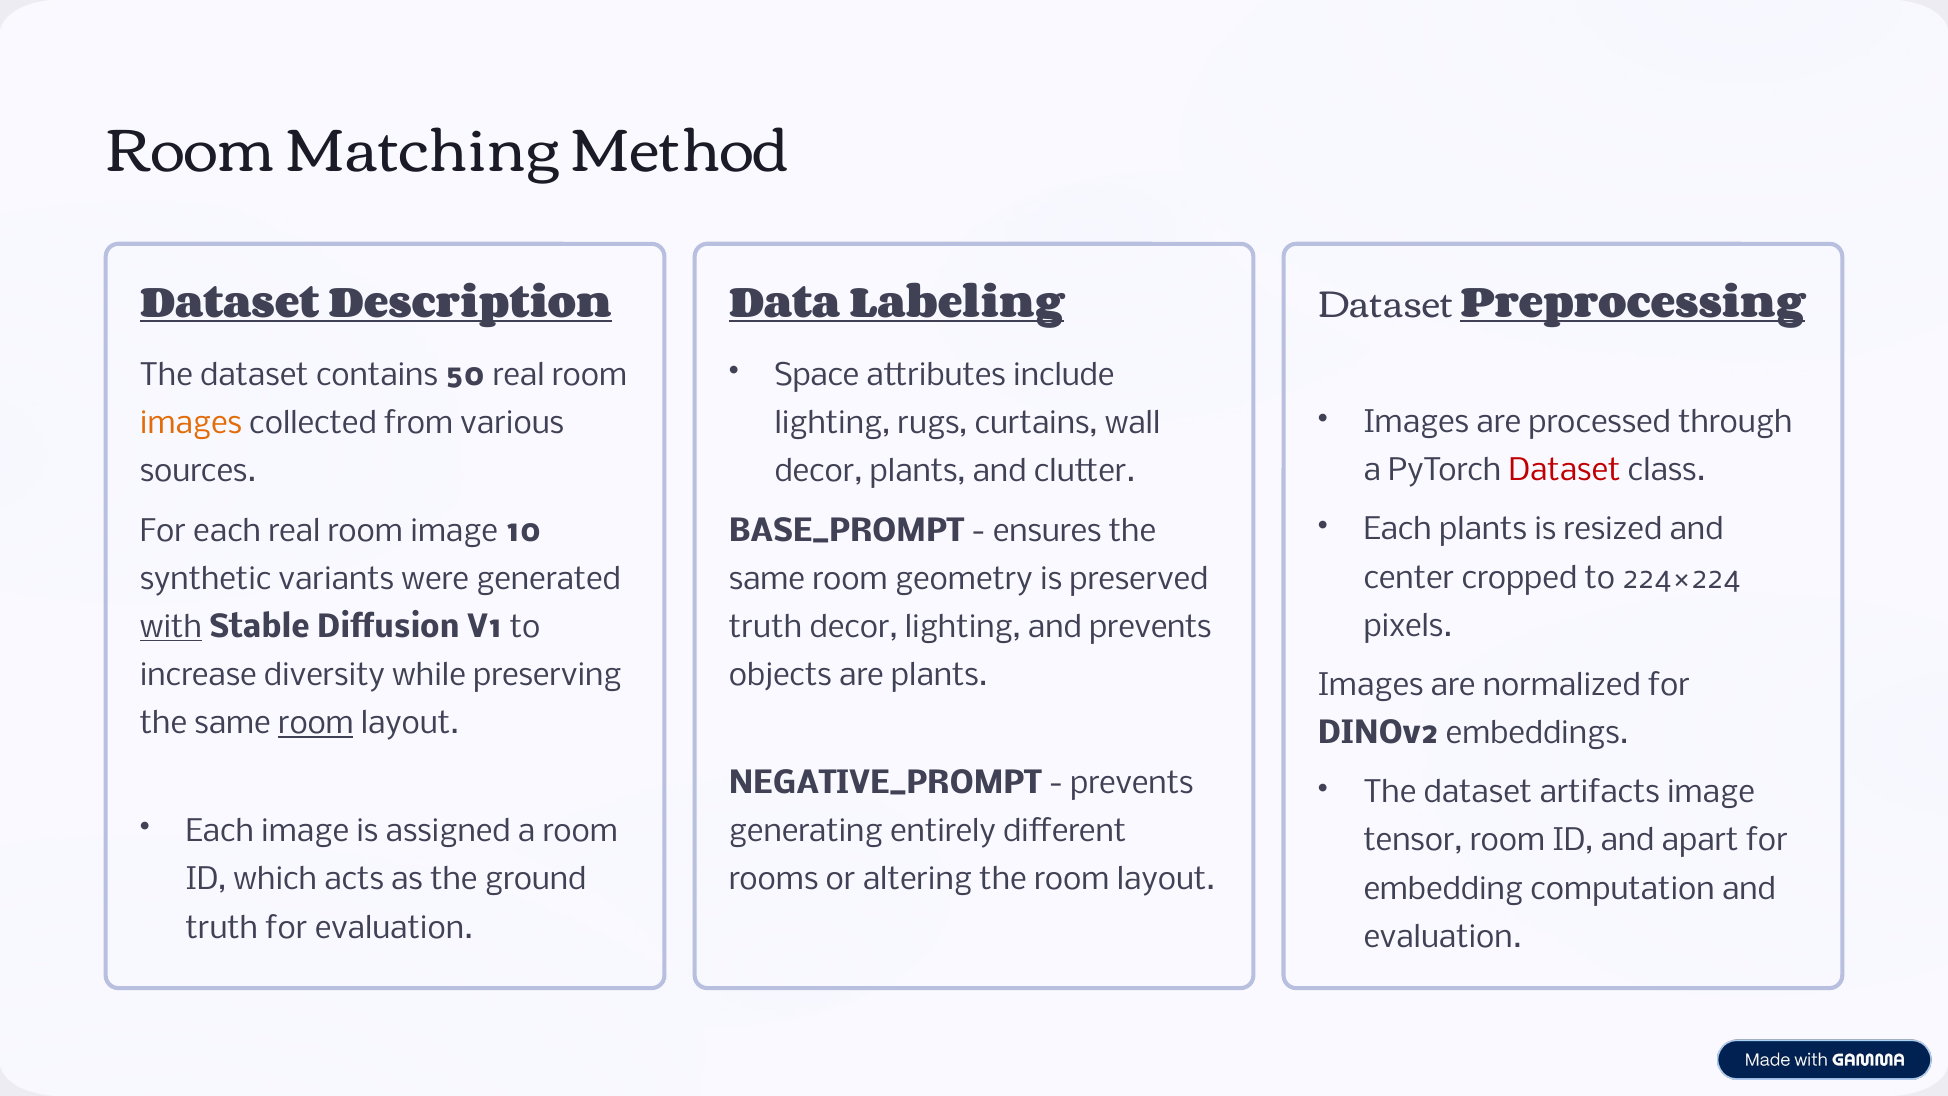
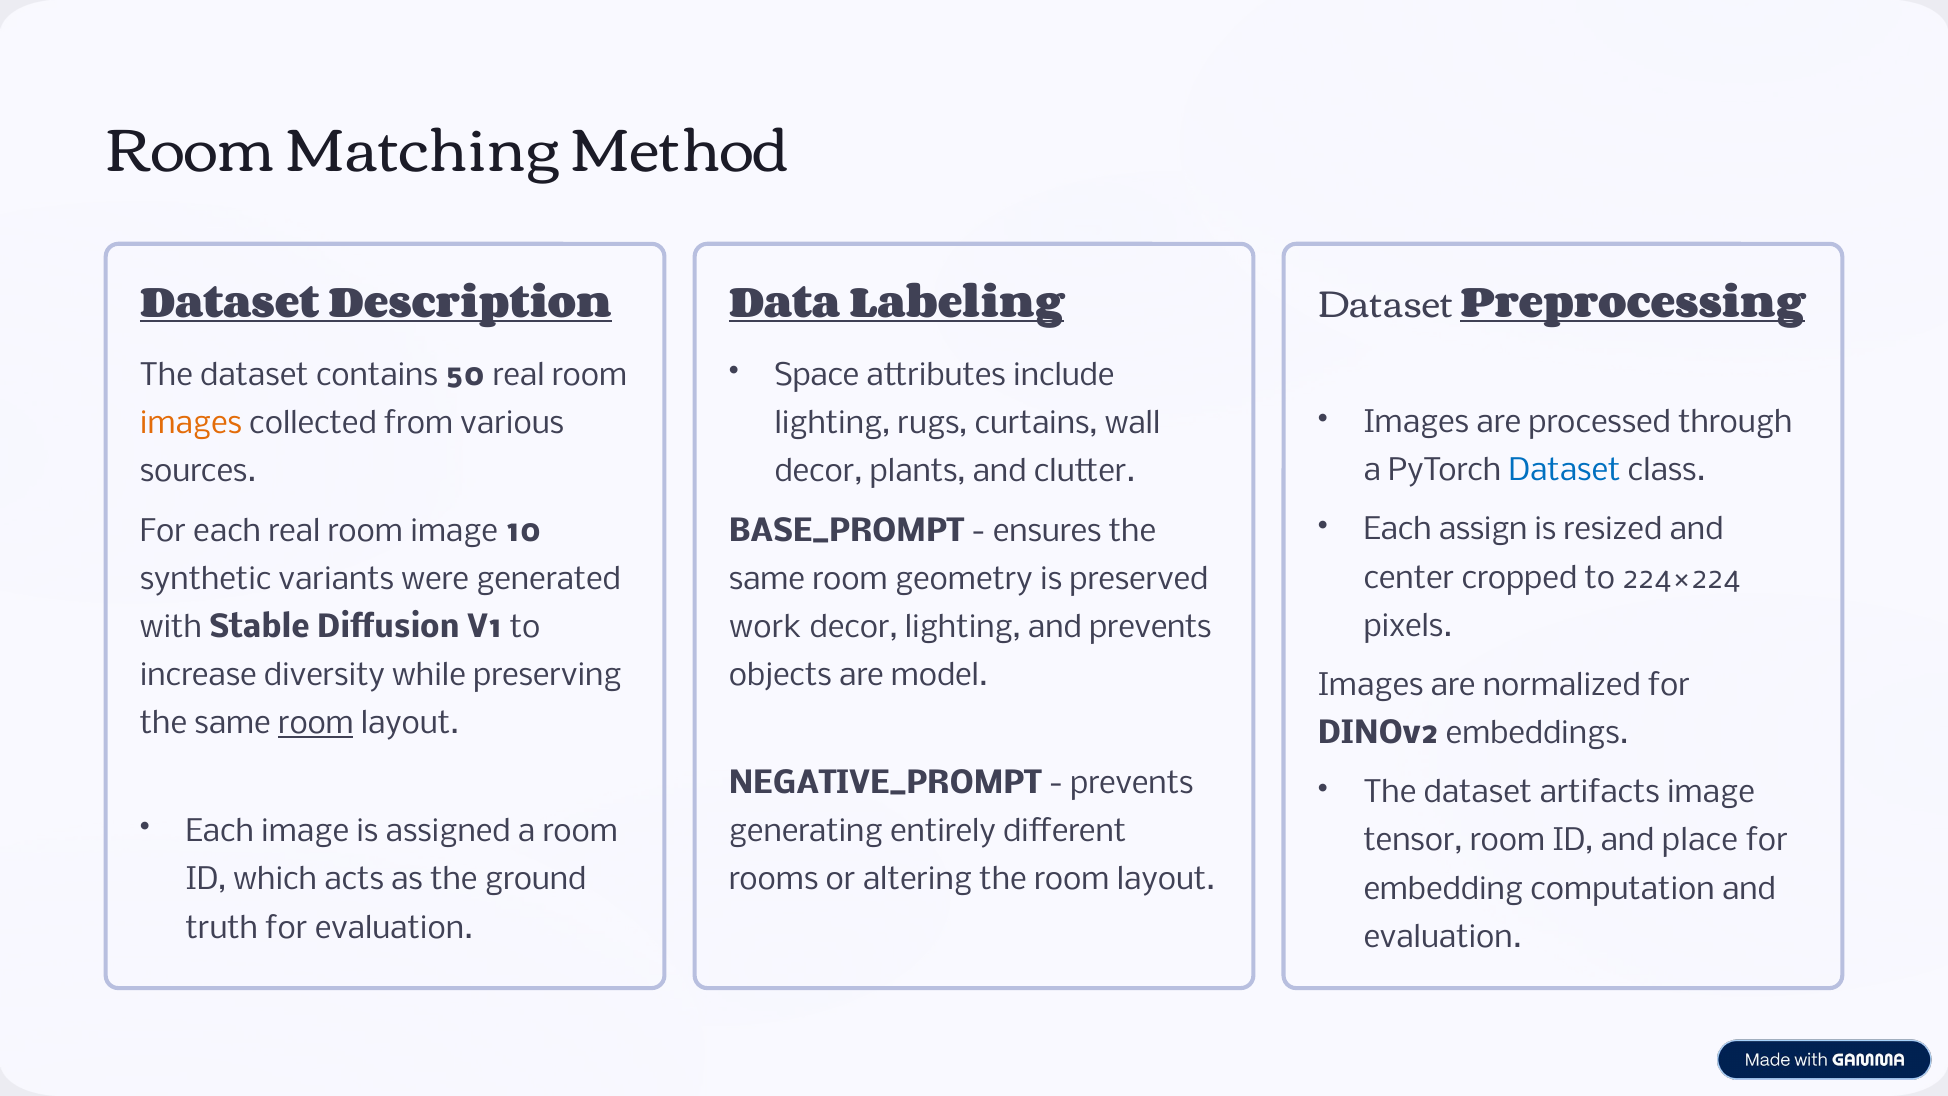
Dataset at (1564, 471) colour: red -> blue
Each plants: plants -> assign
with underline: present -> none
truth at (766, 628): truth -> work
are plants: plants -> model
apart: apart -> place
